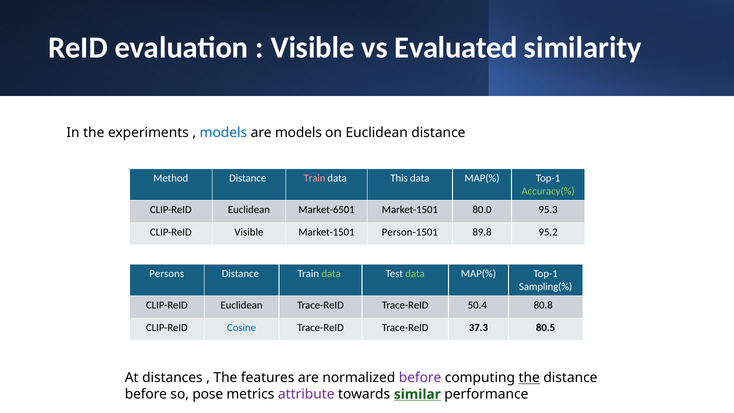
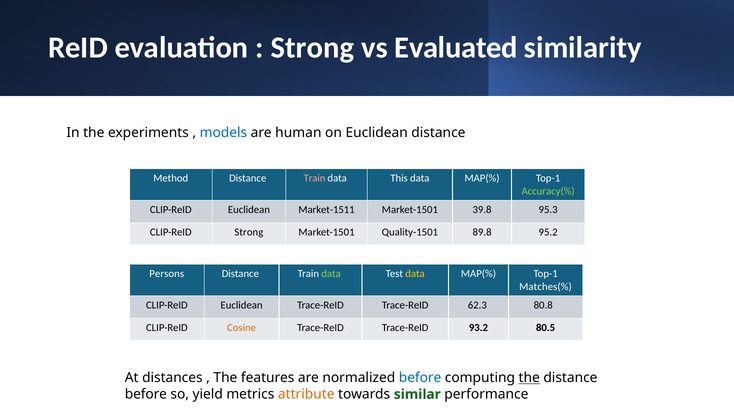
Visible at (313, 48): Visible -> Strong
are models: models -> human
Market-6501: Market-6501 -> Market-1511
80.0: 80.0 -> 39.8
CLIP-ReID Visible: Visible -> Strong
Person-1501: Person-1501 -> Quality-1501
data at (415, 274) colour: light green -> yellow
Sampling(%: Sampling(% -> Matches(%
50.4: 50.4 -> 62.3
Cosine colour: blue -> orange
37.3: 37.3 -> 93.2
before at (420, 378) colour: purple -> blue
pose: pose -> yield
attribute colour: purple -> orange
similar underline: present -> none
